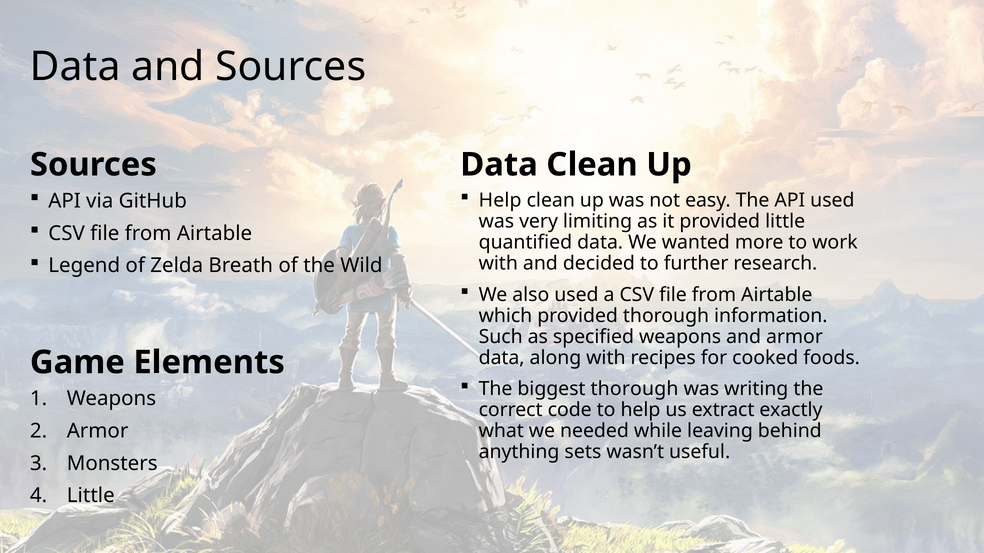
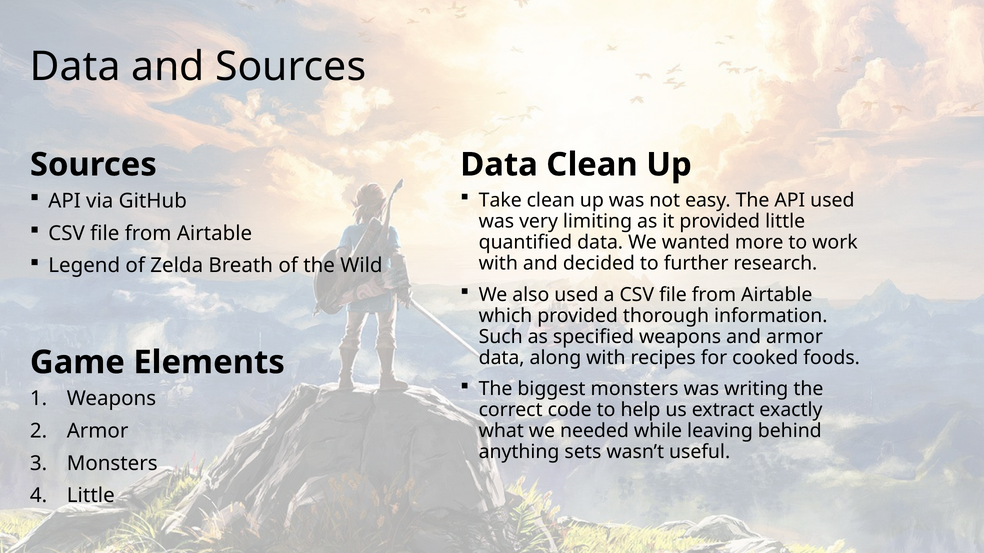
Help at (500, 201): Help -> Take
biggest thorough: thorough -> monsters
